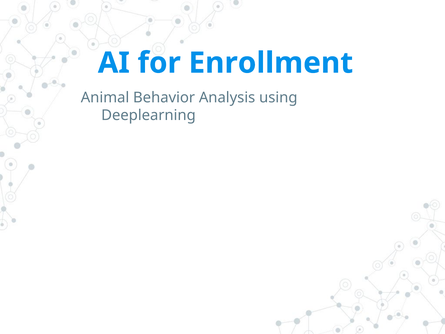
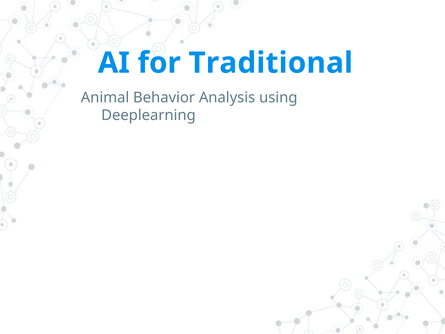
Enrollment: Enrollment -> Traditional
